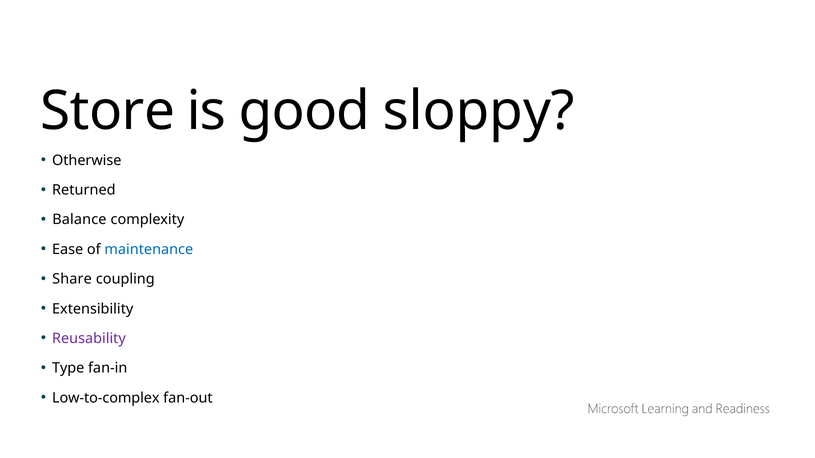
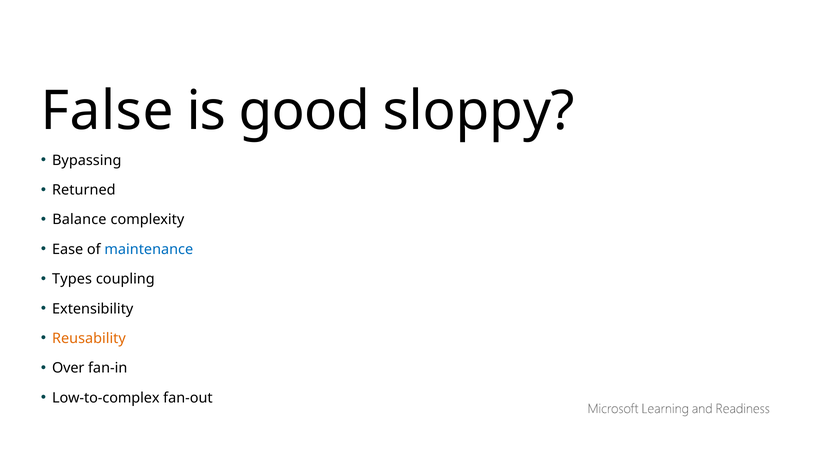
Store: Store -> False
Otherwise: Otherwise -> Bypassing
Share: Share -> Types
Reusability colour: purple -> orange
Type: Type -> Over
